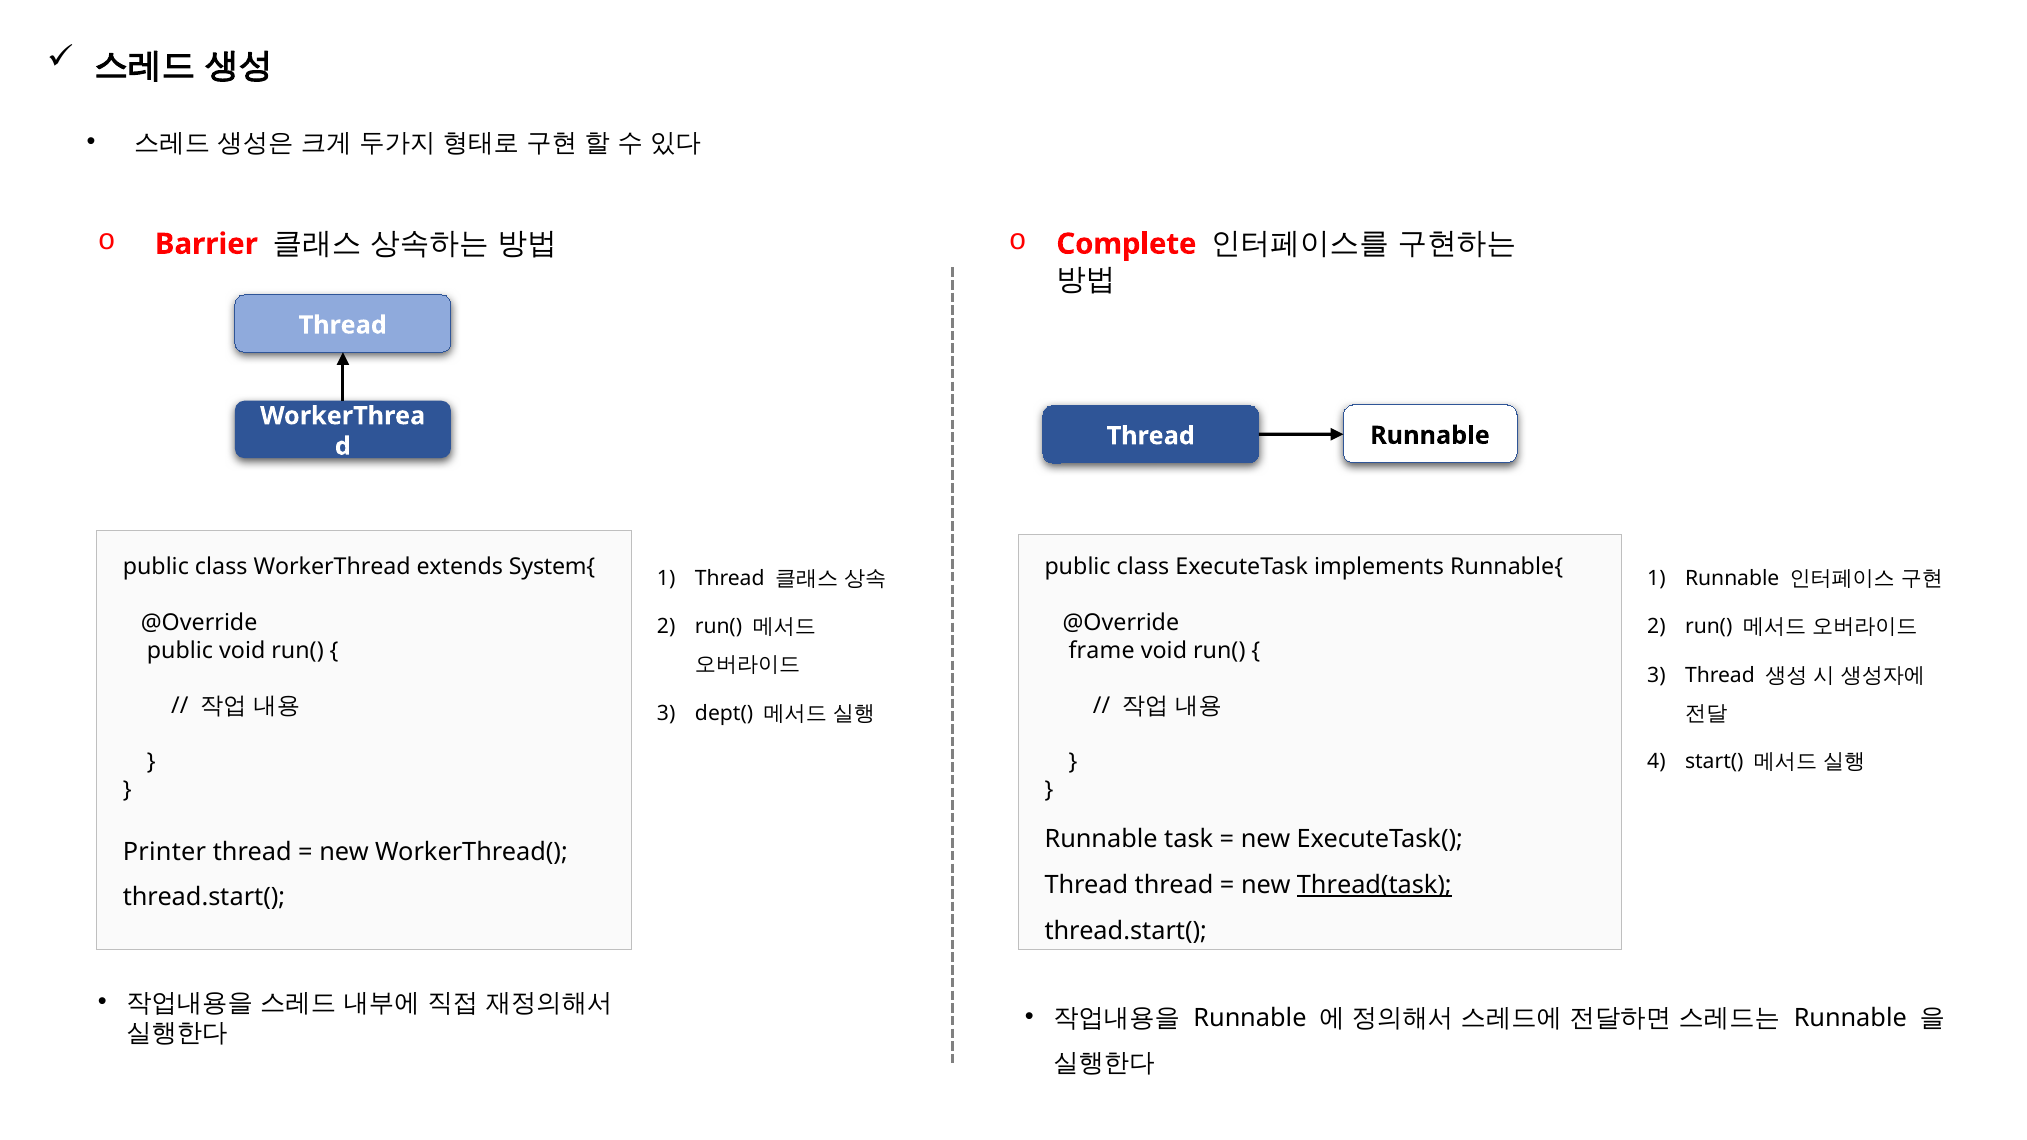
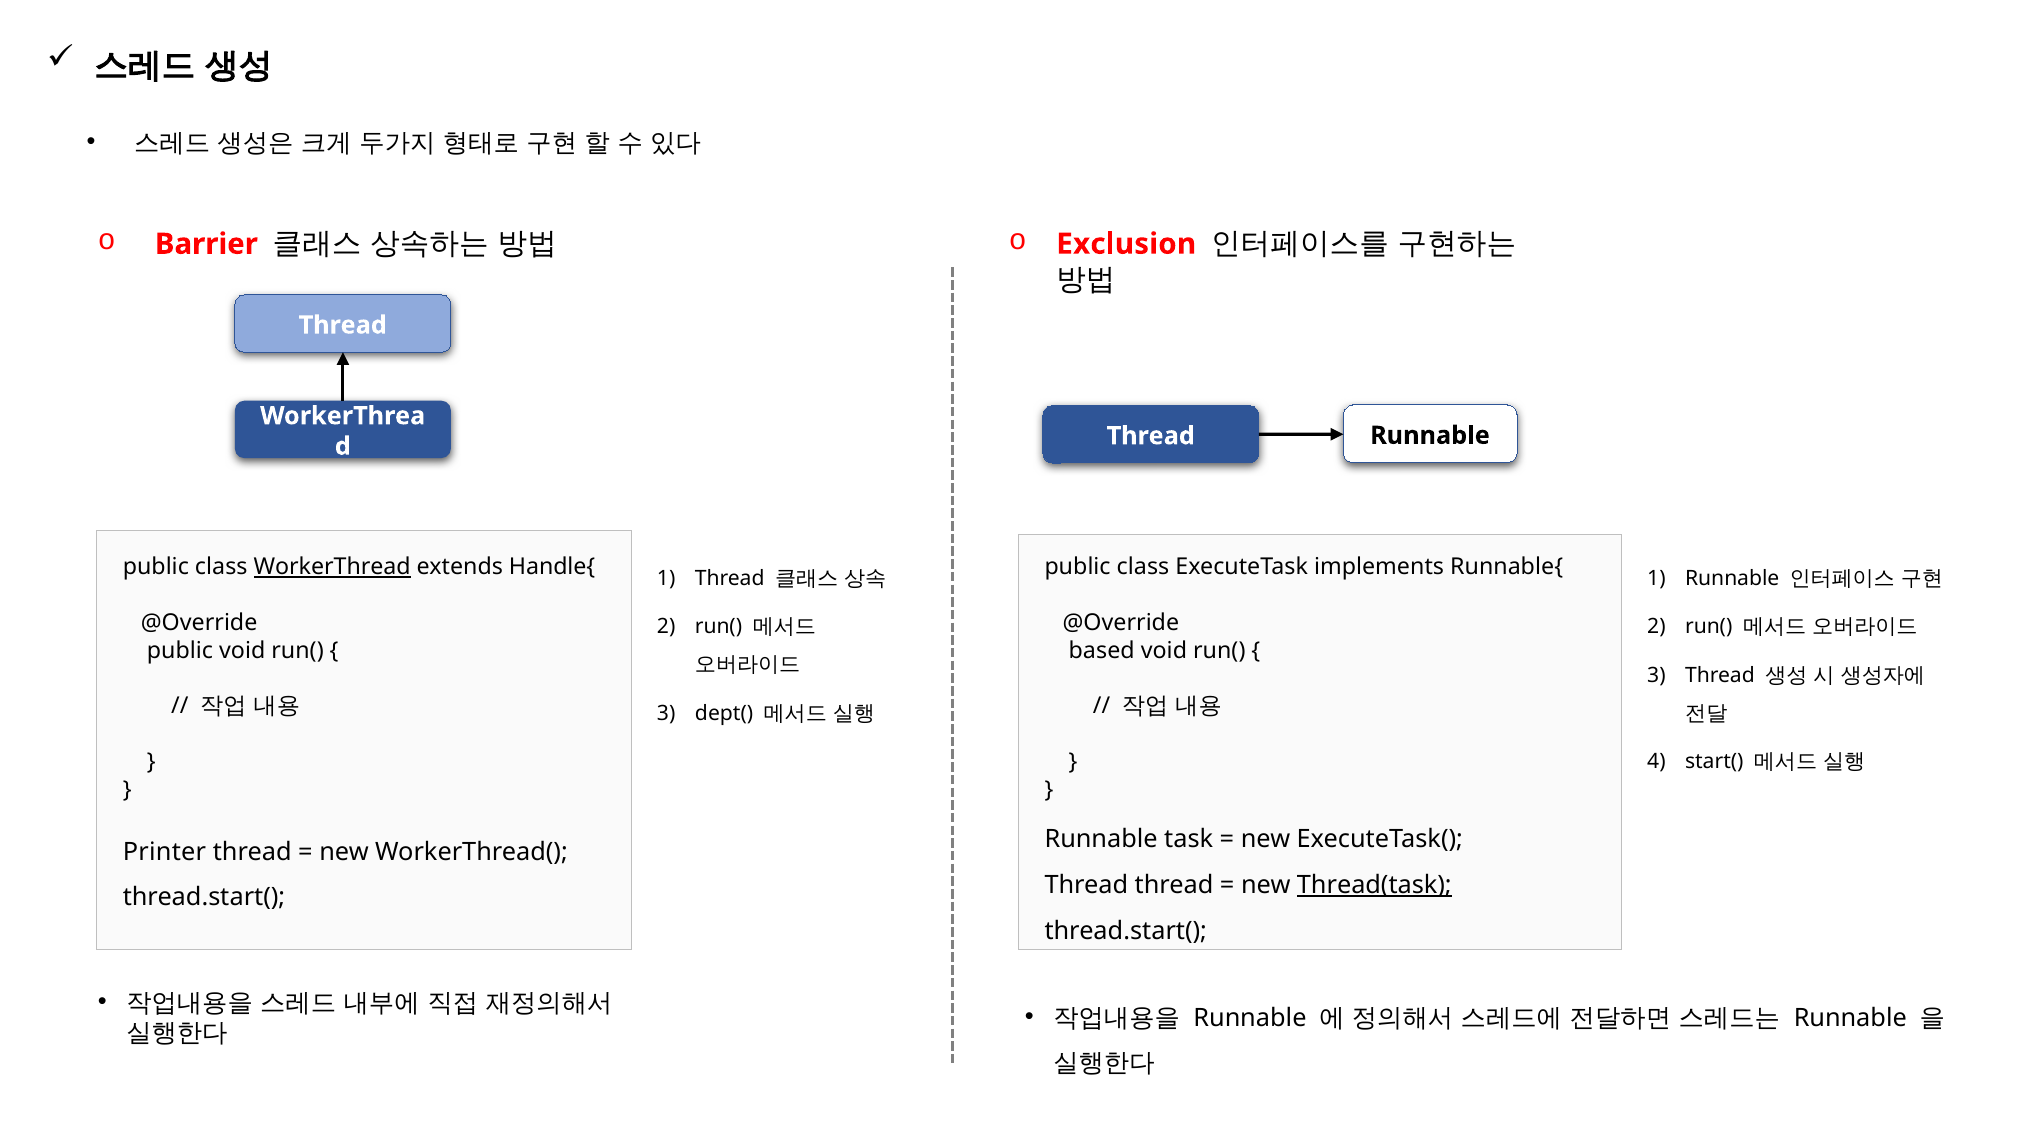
Complete: Complete -> Exclusion
WorkerThread underline: none -> present
System{: System{ -> Handle{
frame: frame -> based
